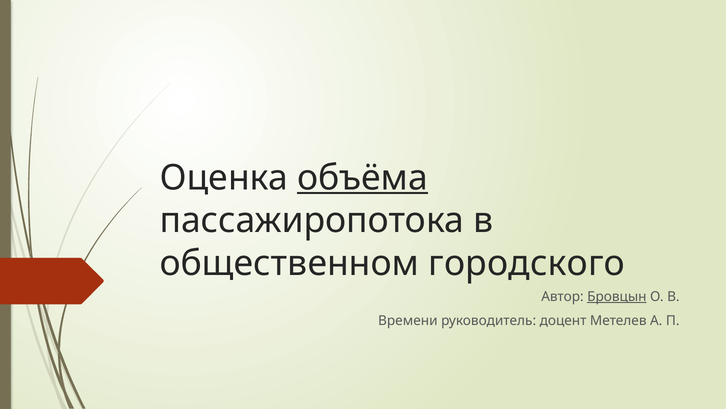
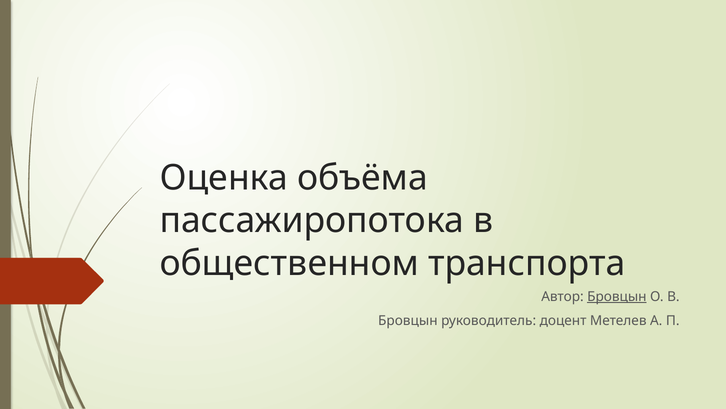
объёма underline: present -> none
городского: городского -> транспорта
Времени at (408, 320): Времени -> Бровцын
